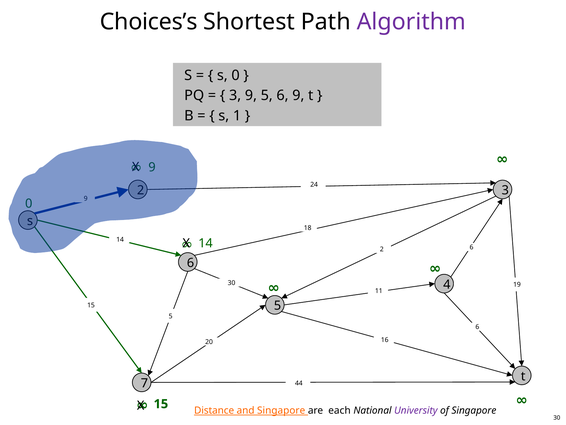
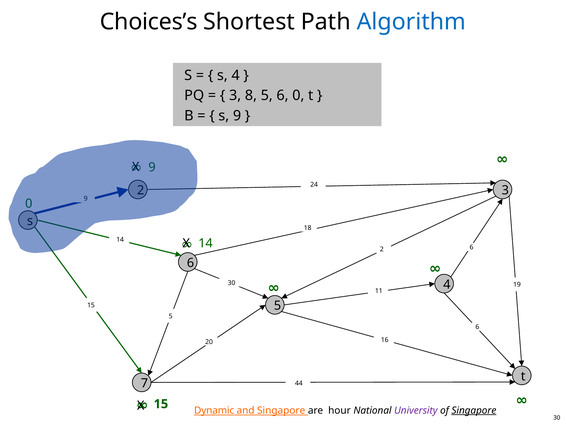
Algorithm colour: purple -> blue
s 0: 0 -> 4
3 9: 9 -> 8
6 9: 9 -> 0
s 1: 1 -> 9
Distance: Distance -> Dynamic
each: each -> hour
Singapore at (474, 410) underline: none -> present
